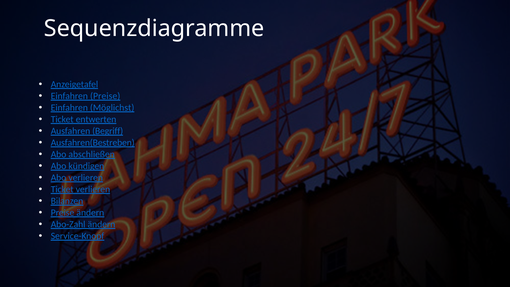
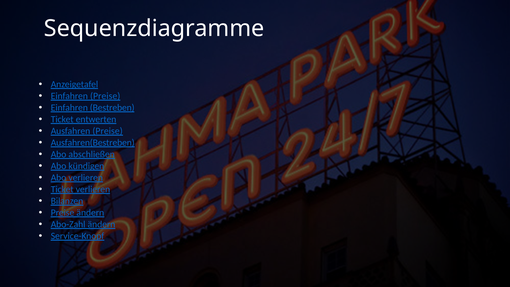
Möglichst: Möglichst -> Bestreben
Ausfahren Begriff: Begriff -> Preise
